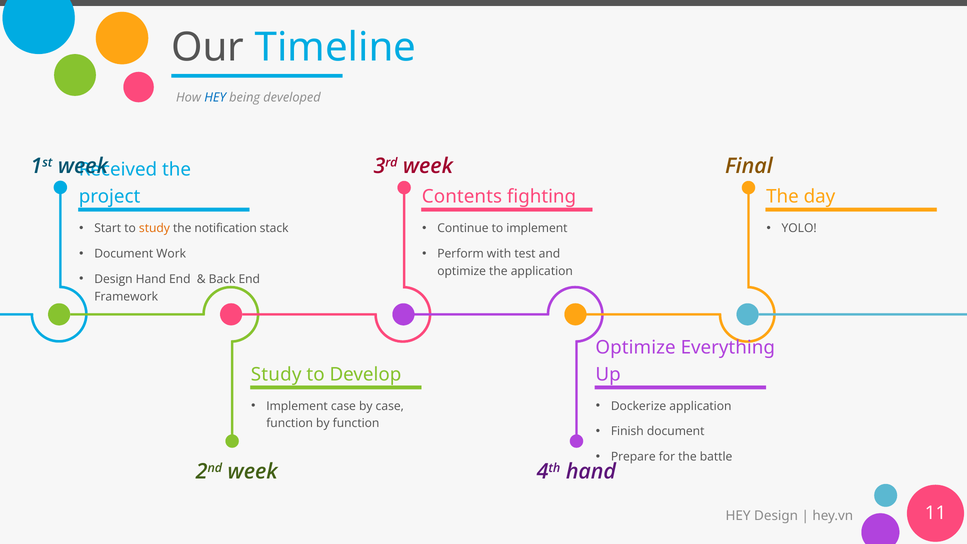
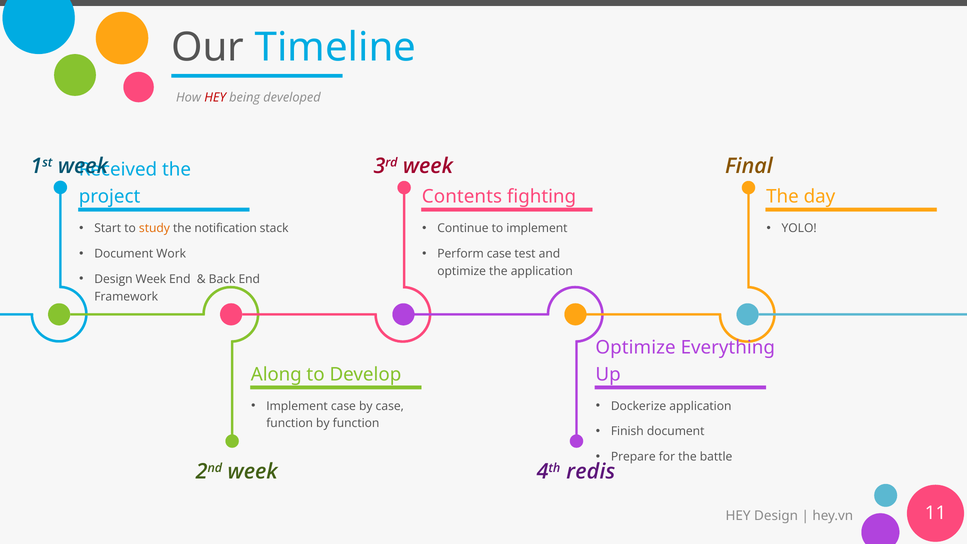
HEY at (215, 98) colour: blue -> red
Perform with: with -> case
Design Hand: Hand -> Week
Study at (276, 374): Study -> Along
4th hand: hand -> redis
